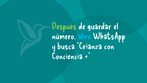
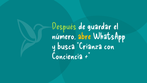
abre colour: light blue -> yellow
